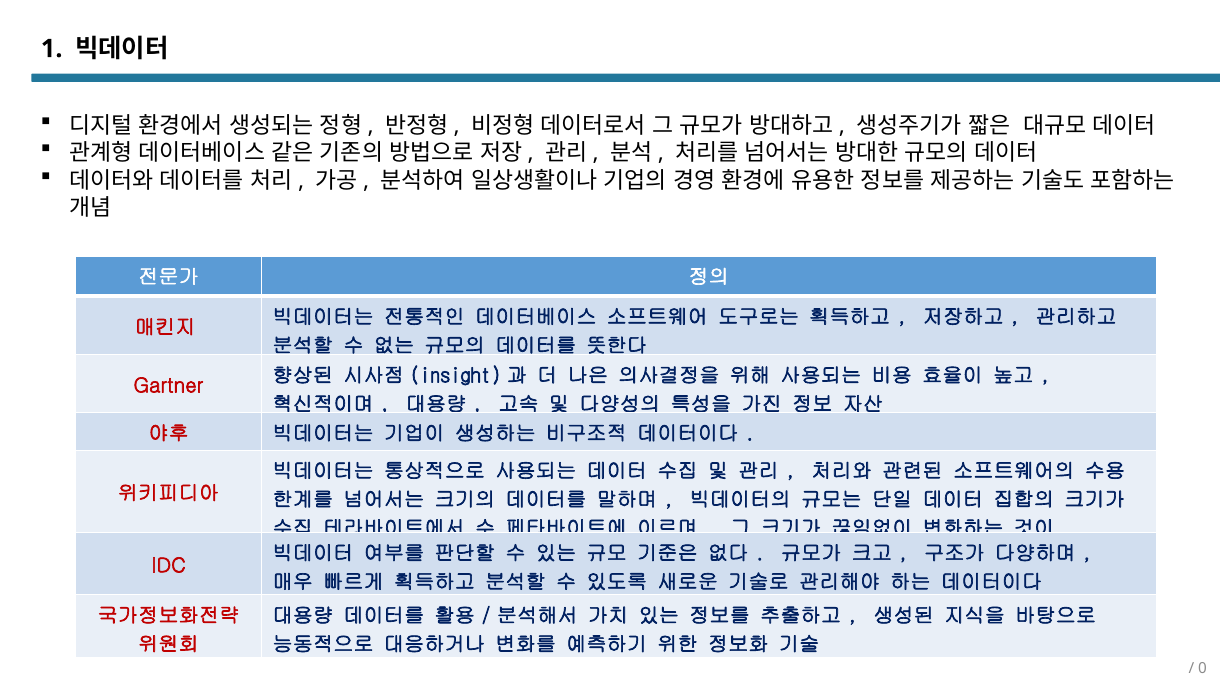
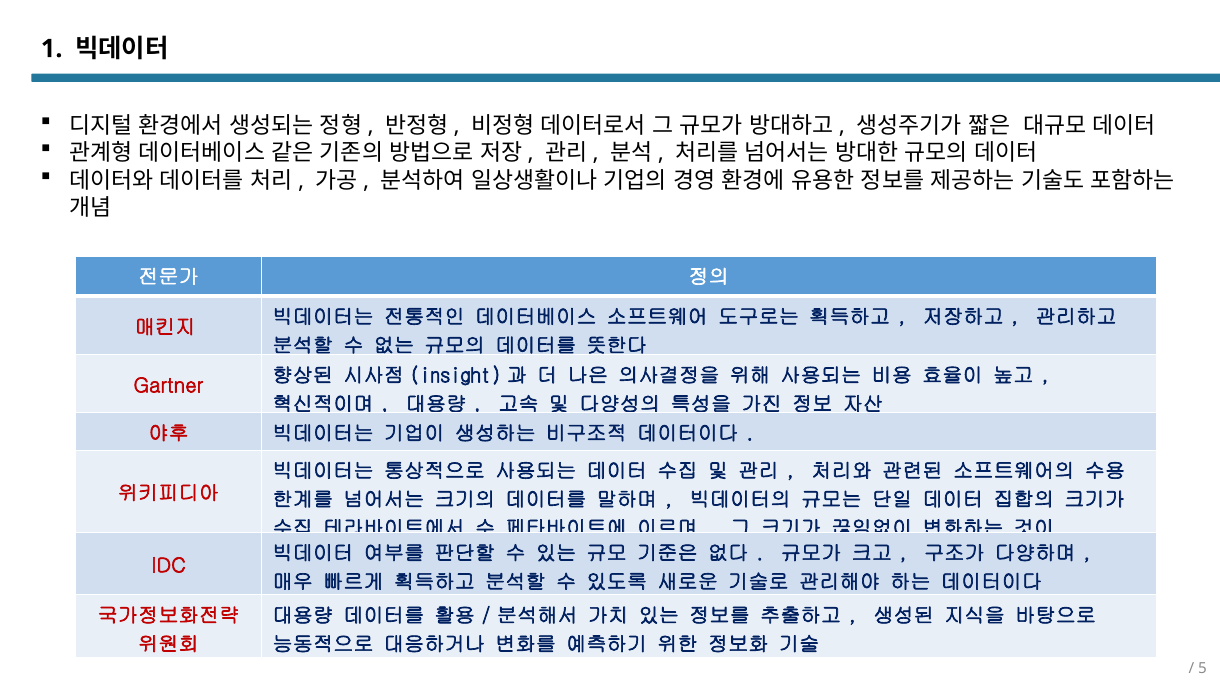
0: 0 -> 5
